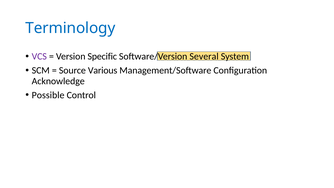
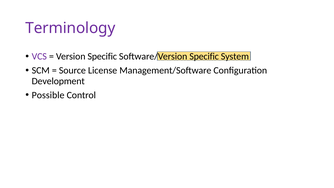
Terminology colour: blue -> purple
Software/Version Several: Several -> Specific
Various: Various -> License
Acknowledge: Acknowledge -> Development
